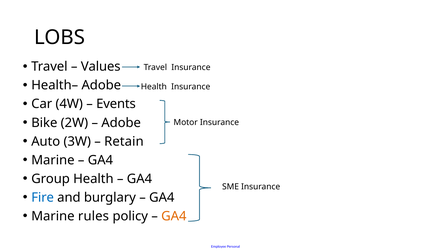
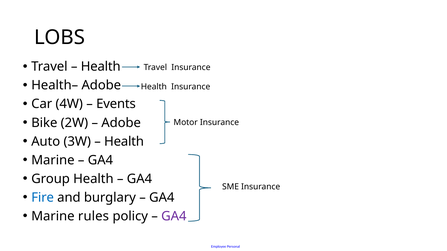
Values at (101, 67): Values -> Health
Retain at (124, 142): Retain -> Health
GA4 at (174, 216) colour: orange -> purple
